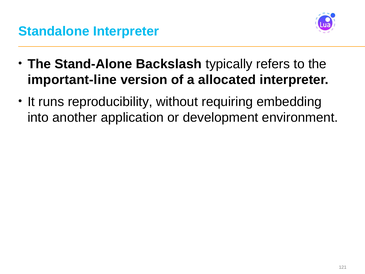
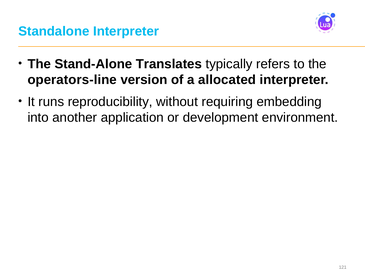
Backslash: Backslash -> Translates
important-line: important-line -> operators-line
